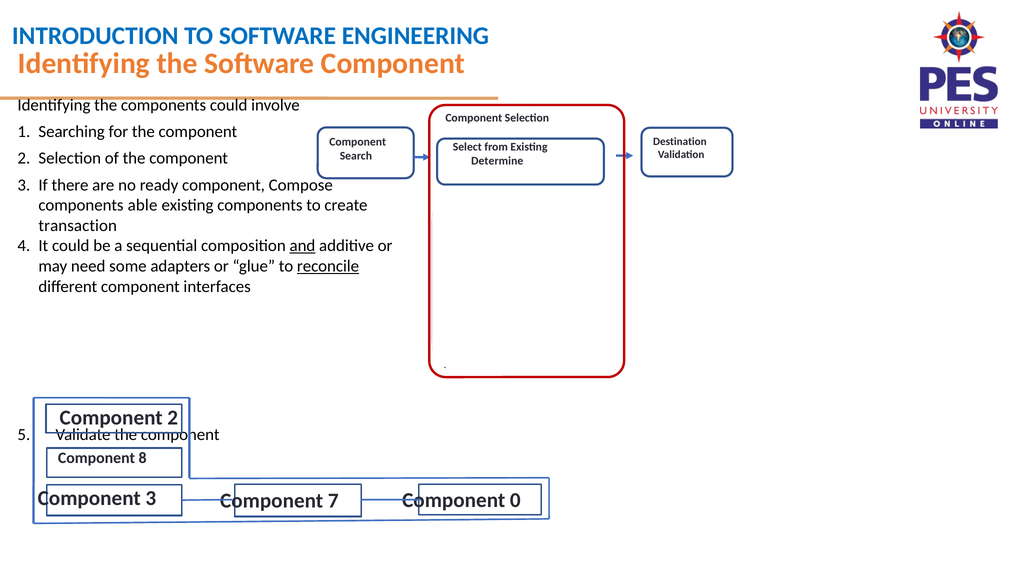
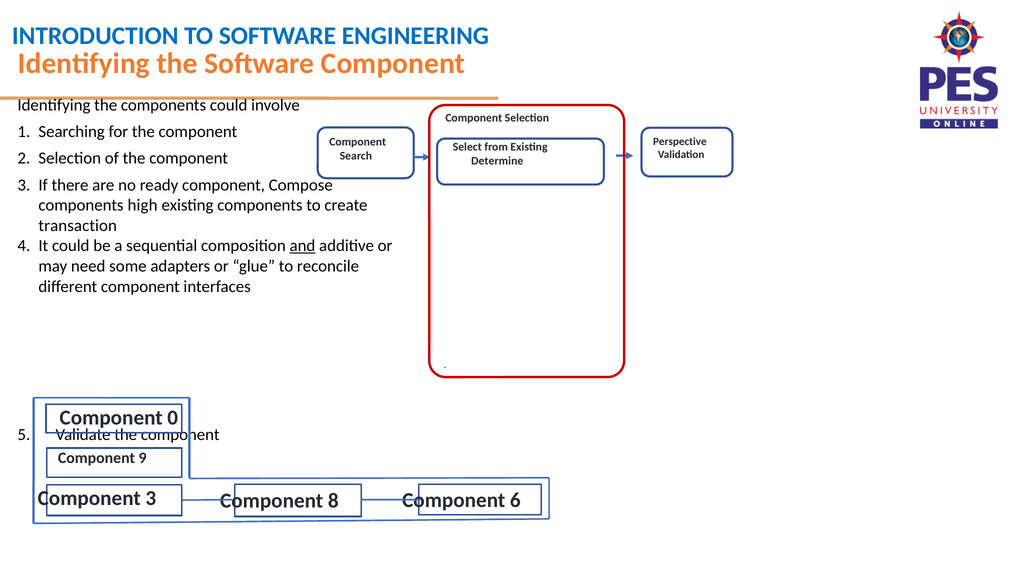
Destination: Destination -> Perspective
able: able -> high
reconcile underline: present -> none
2 at (173, 418): 2 -> 0
8: 8 -> 9
7: 7 -> 8
0: 0 -> 6
